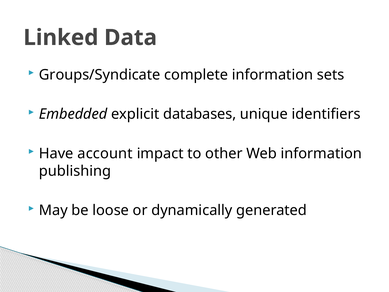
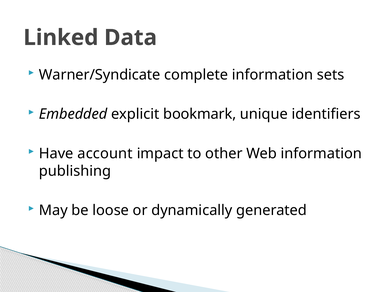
Groups/Syndicate: Groups/Syndicate -> Warner/Syndicate
databases: databases -> bookmark
